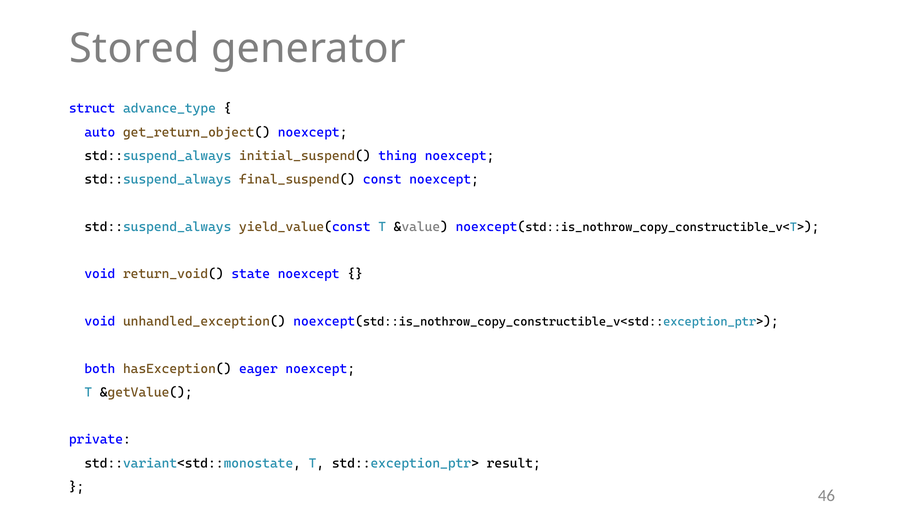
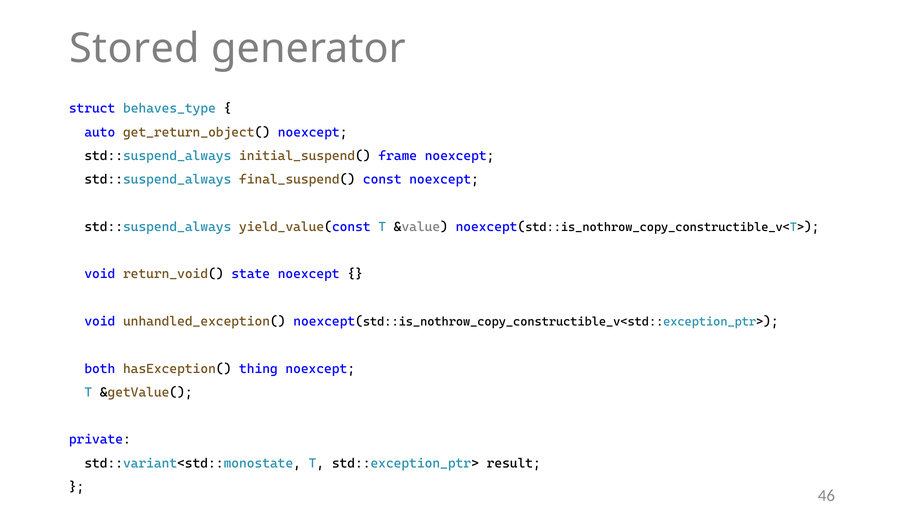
advance_type: advance_type -> behaves_type
thing: thing -> frame
eager: eager -> thing
